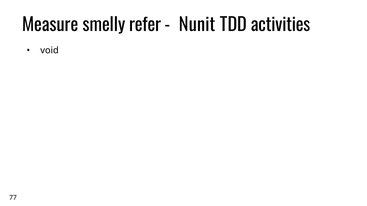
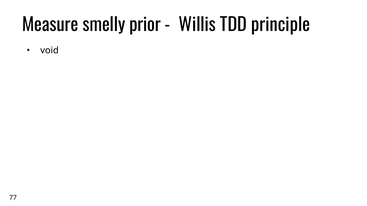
refer: refer -> prior
Nunit: Nunit -> Willis
activities: activities -> principle
